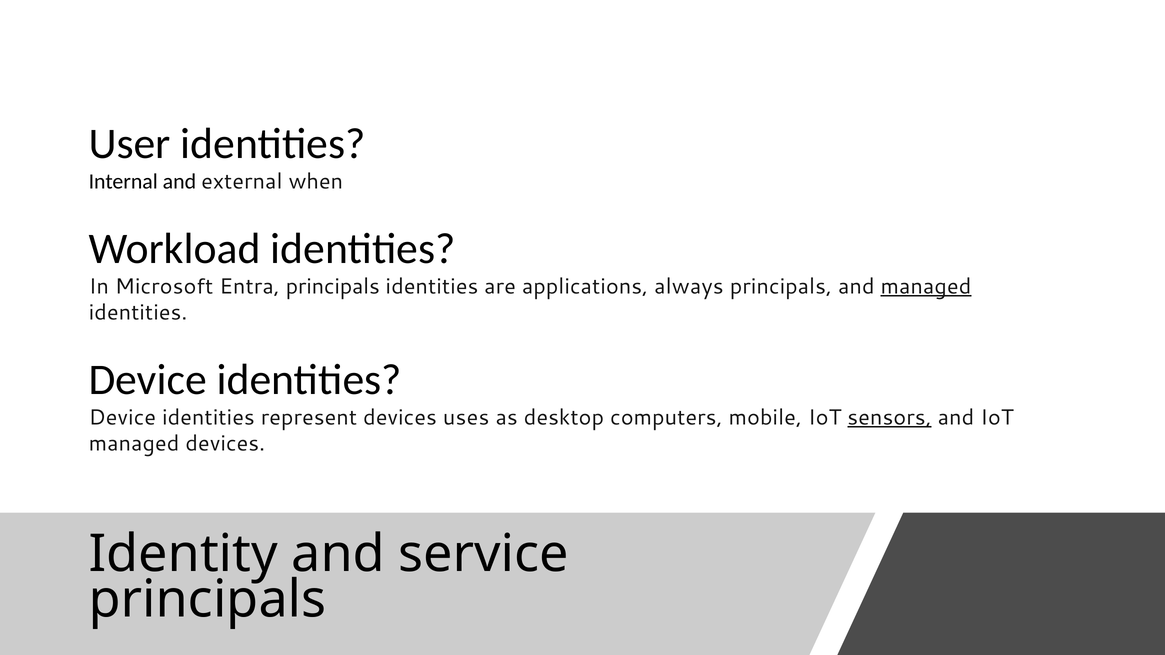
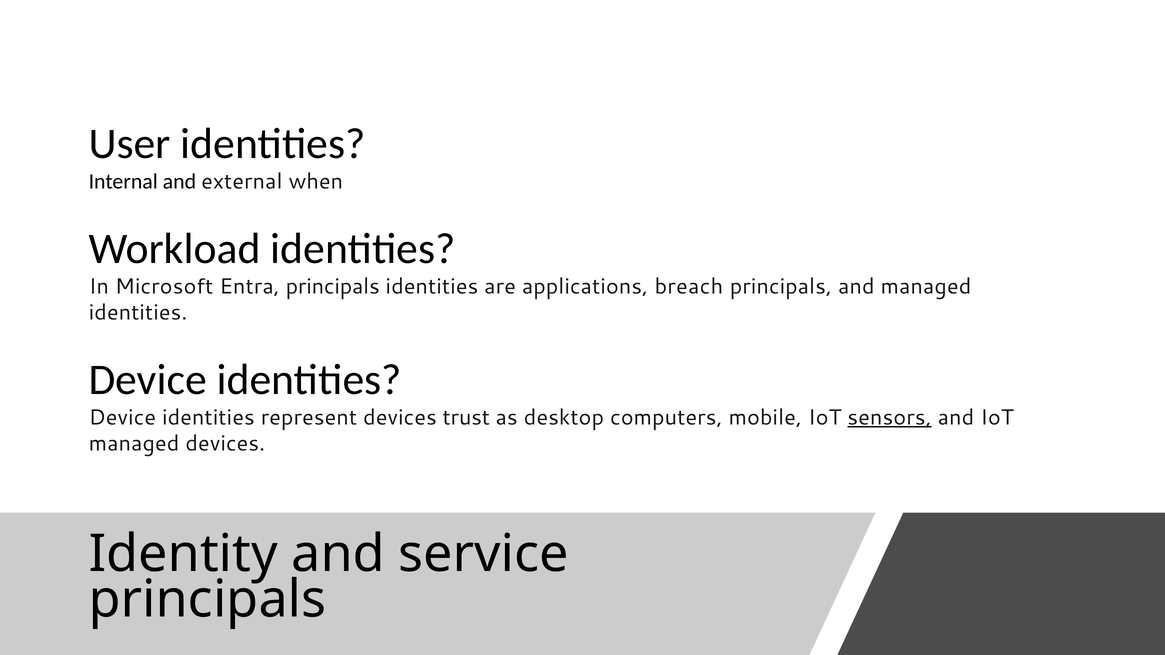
always: always -> breach
managed at (926, 287) underline: present -> none
uses: uses -> trust
